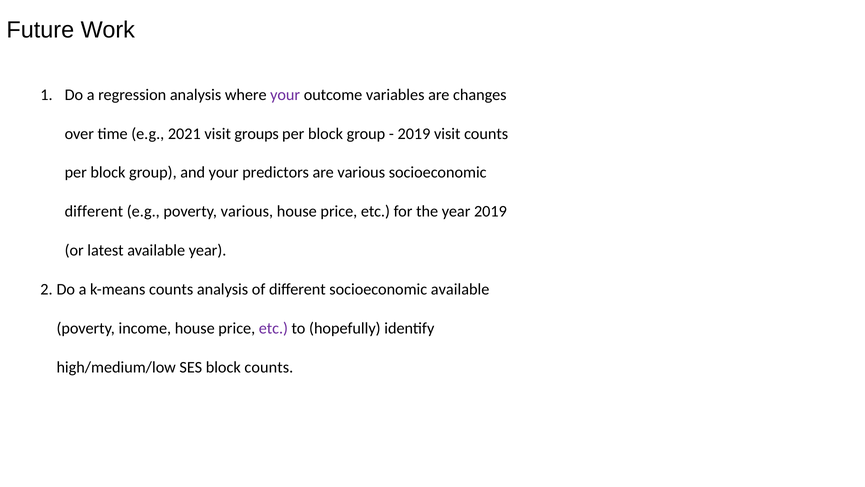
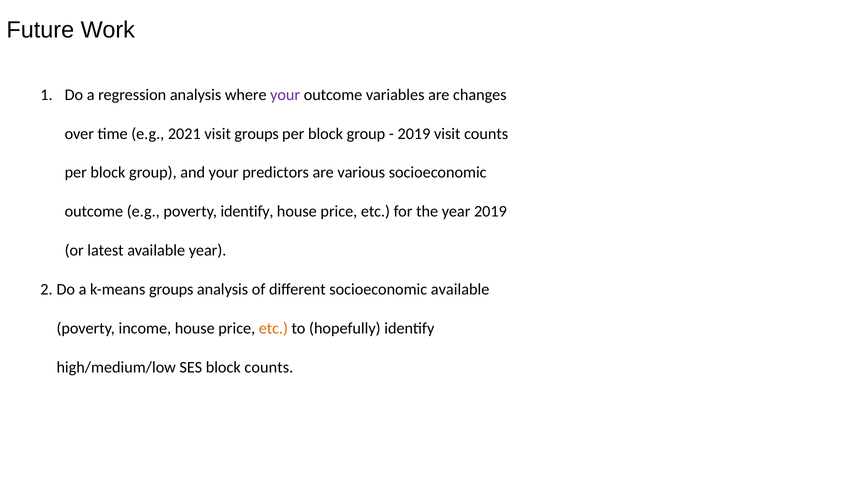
different at (94, 211): different -> outcome
poverty various: various -> identify
k-means counts: counts -> groups
etc at (273, 328) colour: purple -> orange
